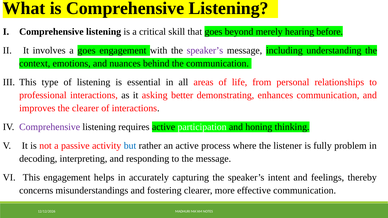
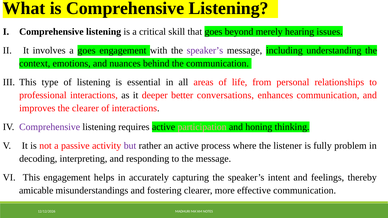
before: before -> issues
asking: asking -> deeper
demonstrating: demonstrating -> conversations
participation colour: white -> pink
but colour: blue -> purple
concerns: concerns -> amicable
